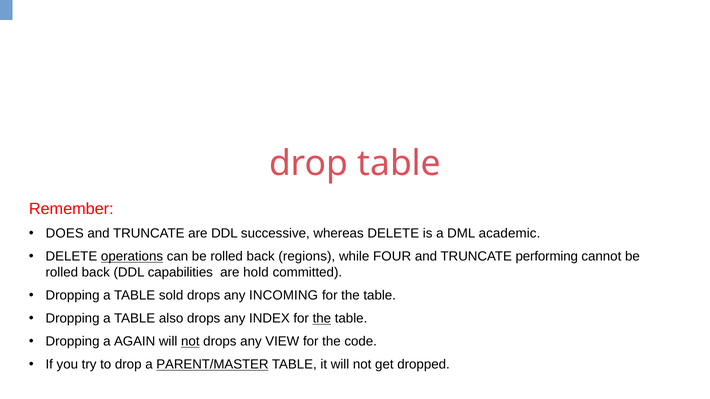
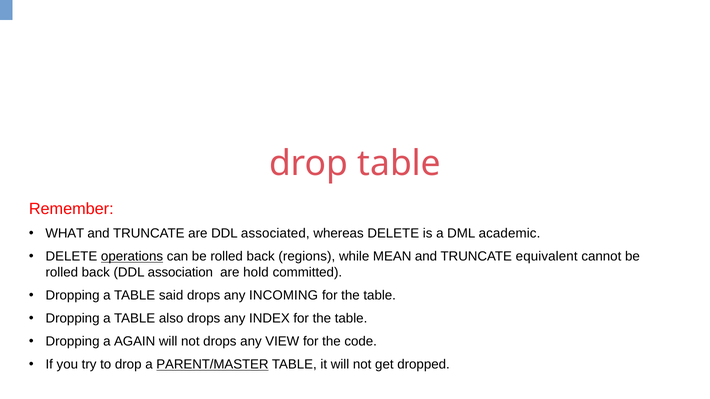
DOES: DOES -> WHAT
successive: successive -> associated
FOUR: FOUR -> MEAN
performing: performing -> equivalent
capabilities: capabilities -> association
sold: sold -> said
the at (322, 319) underline: present -> none
not at (190, 342) underline: present -> none
